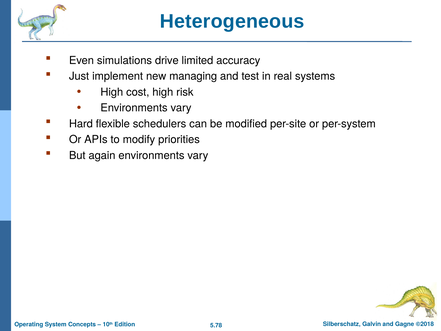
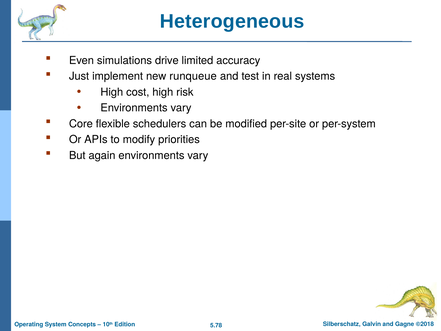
managing: managing -> runqueue
Hard: Hard -> Core
